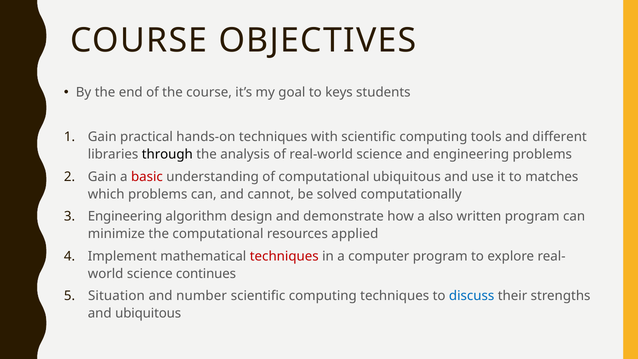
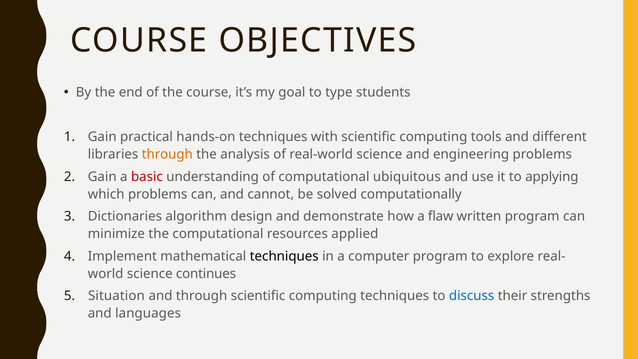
keys: keys -> type
through at (167, 154) colour: black -> orange
matches: matches -> applying
Engineering at (125, 216): Engineering -> Dictionaries
also: also -> flaw
techniques at (284, 256) colour: red -> black
and number: number -> through
and ubiquitous: ubiquitous -> languages
